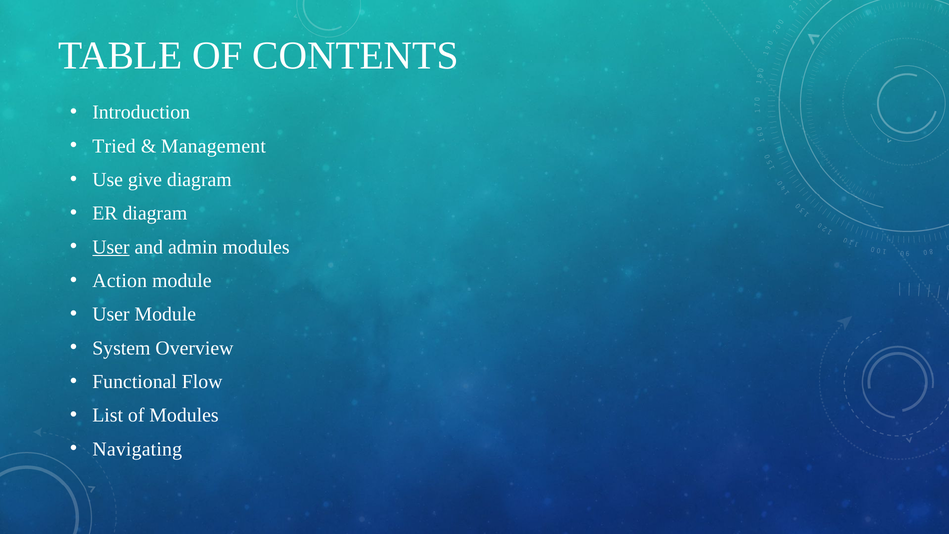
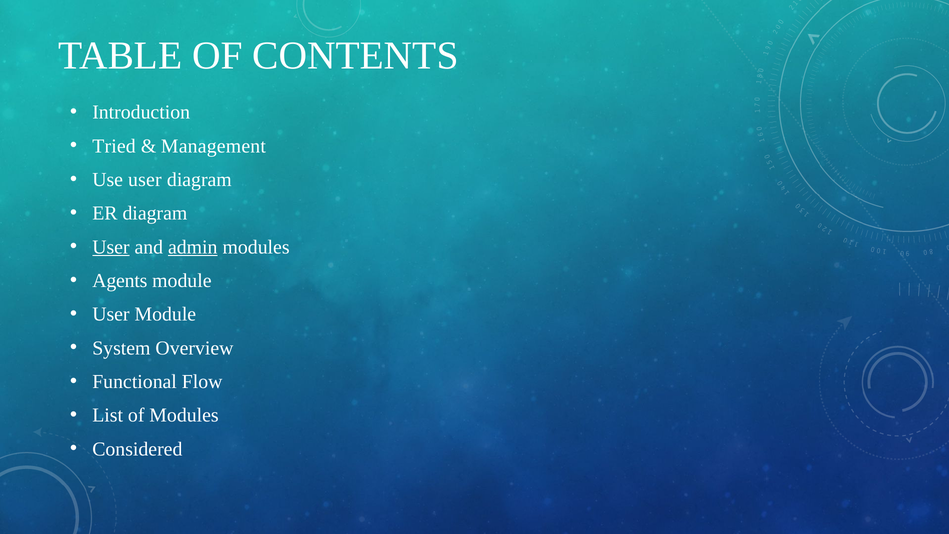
Use give: give -> user
admin underline: none -> present
Action: Action -> Agents
Navigating: Navigating -> Considered
